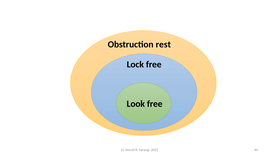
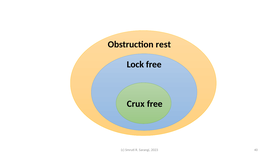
Look: Look -> Crux
